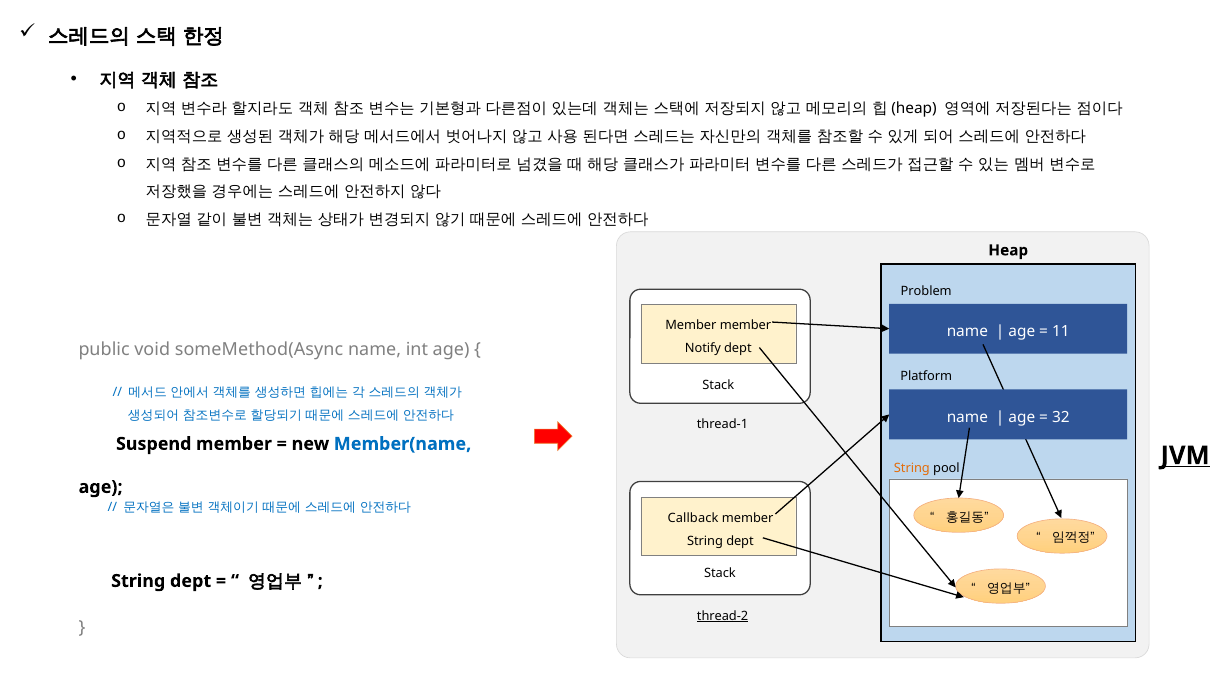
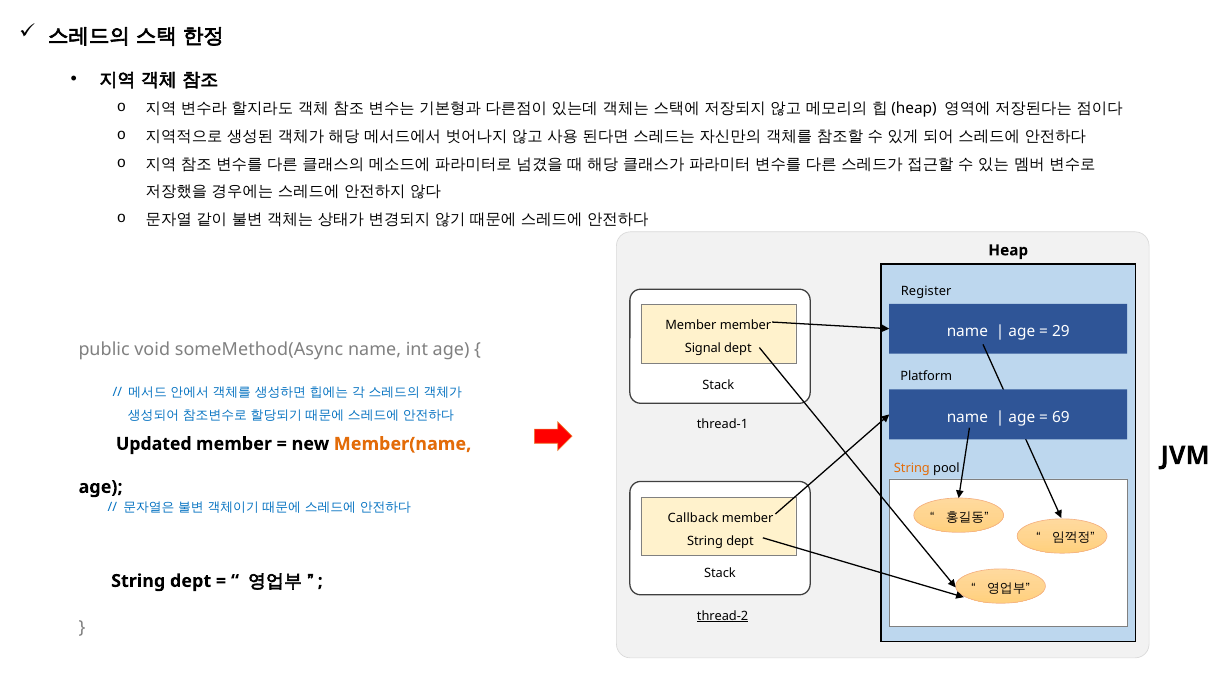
Problem: Problem -> Register
11: 11 -> 29
Notify: Notify -> Signal
32: 32 -> 69
Suspend: Suspend -> Updated
Member(name colour: blue -> orange
JVM underline: present -> none
